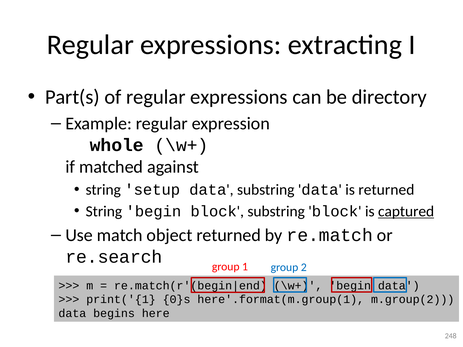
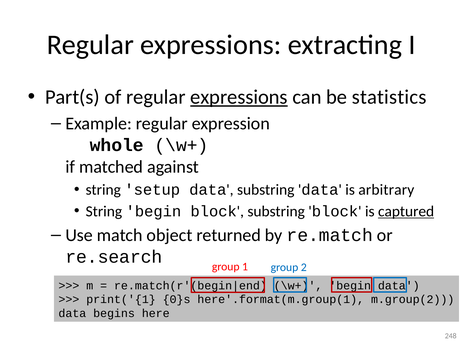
expressions at (239, 97) underline: none -> present
directory: directory -> statistics
is returned: returned -> arbitrary
